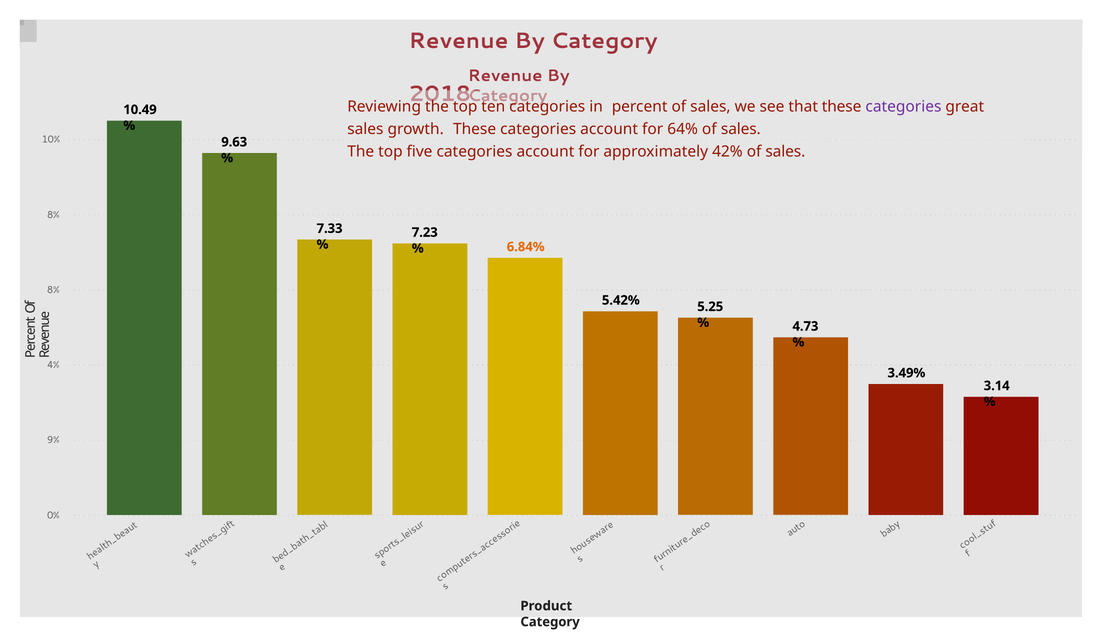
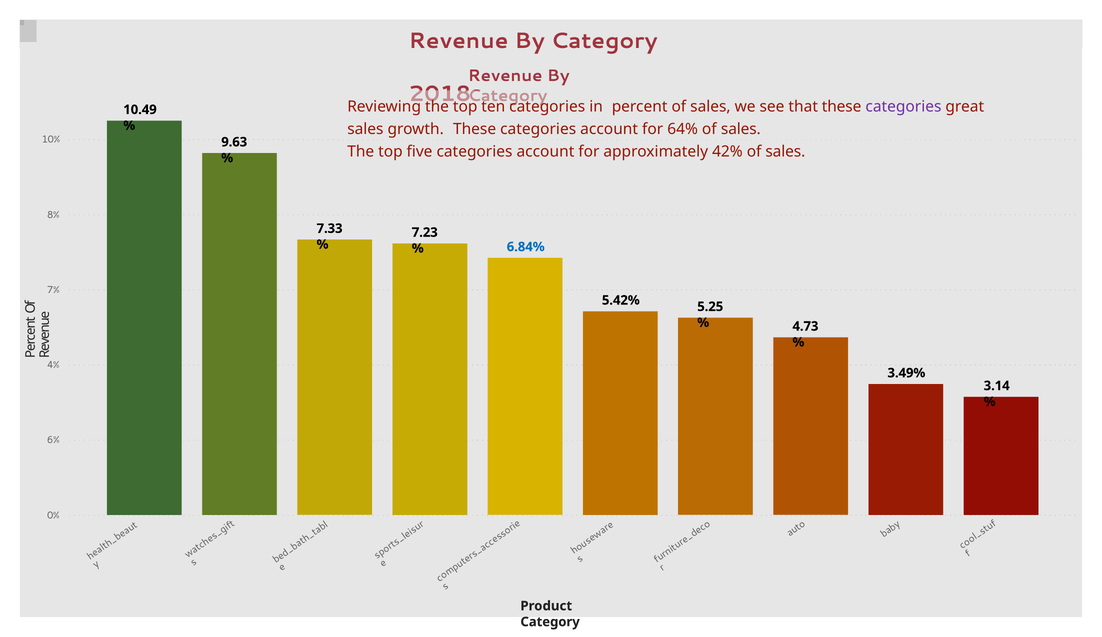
6.84% colour: orange -> blue
8% at (53, 290): 8% -> 7%
9%: 9% -> 6%
